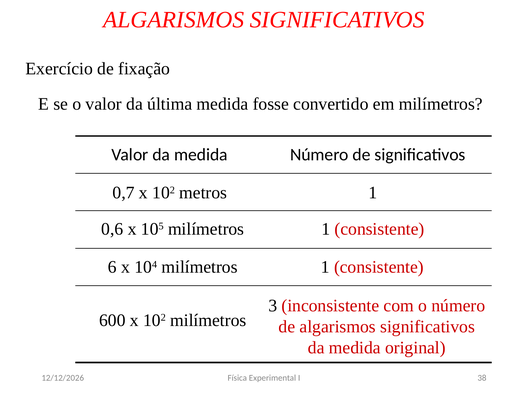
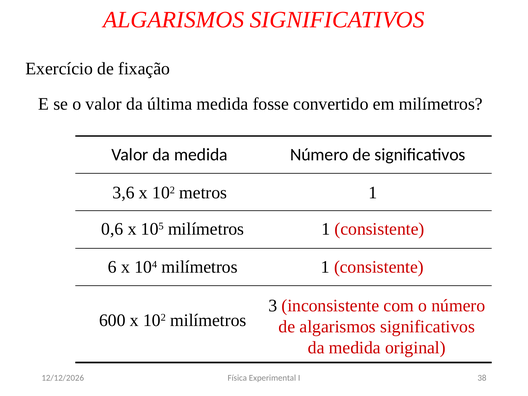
0,7: 0,7 -> 3,6
